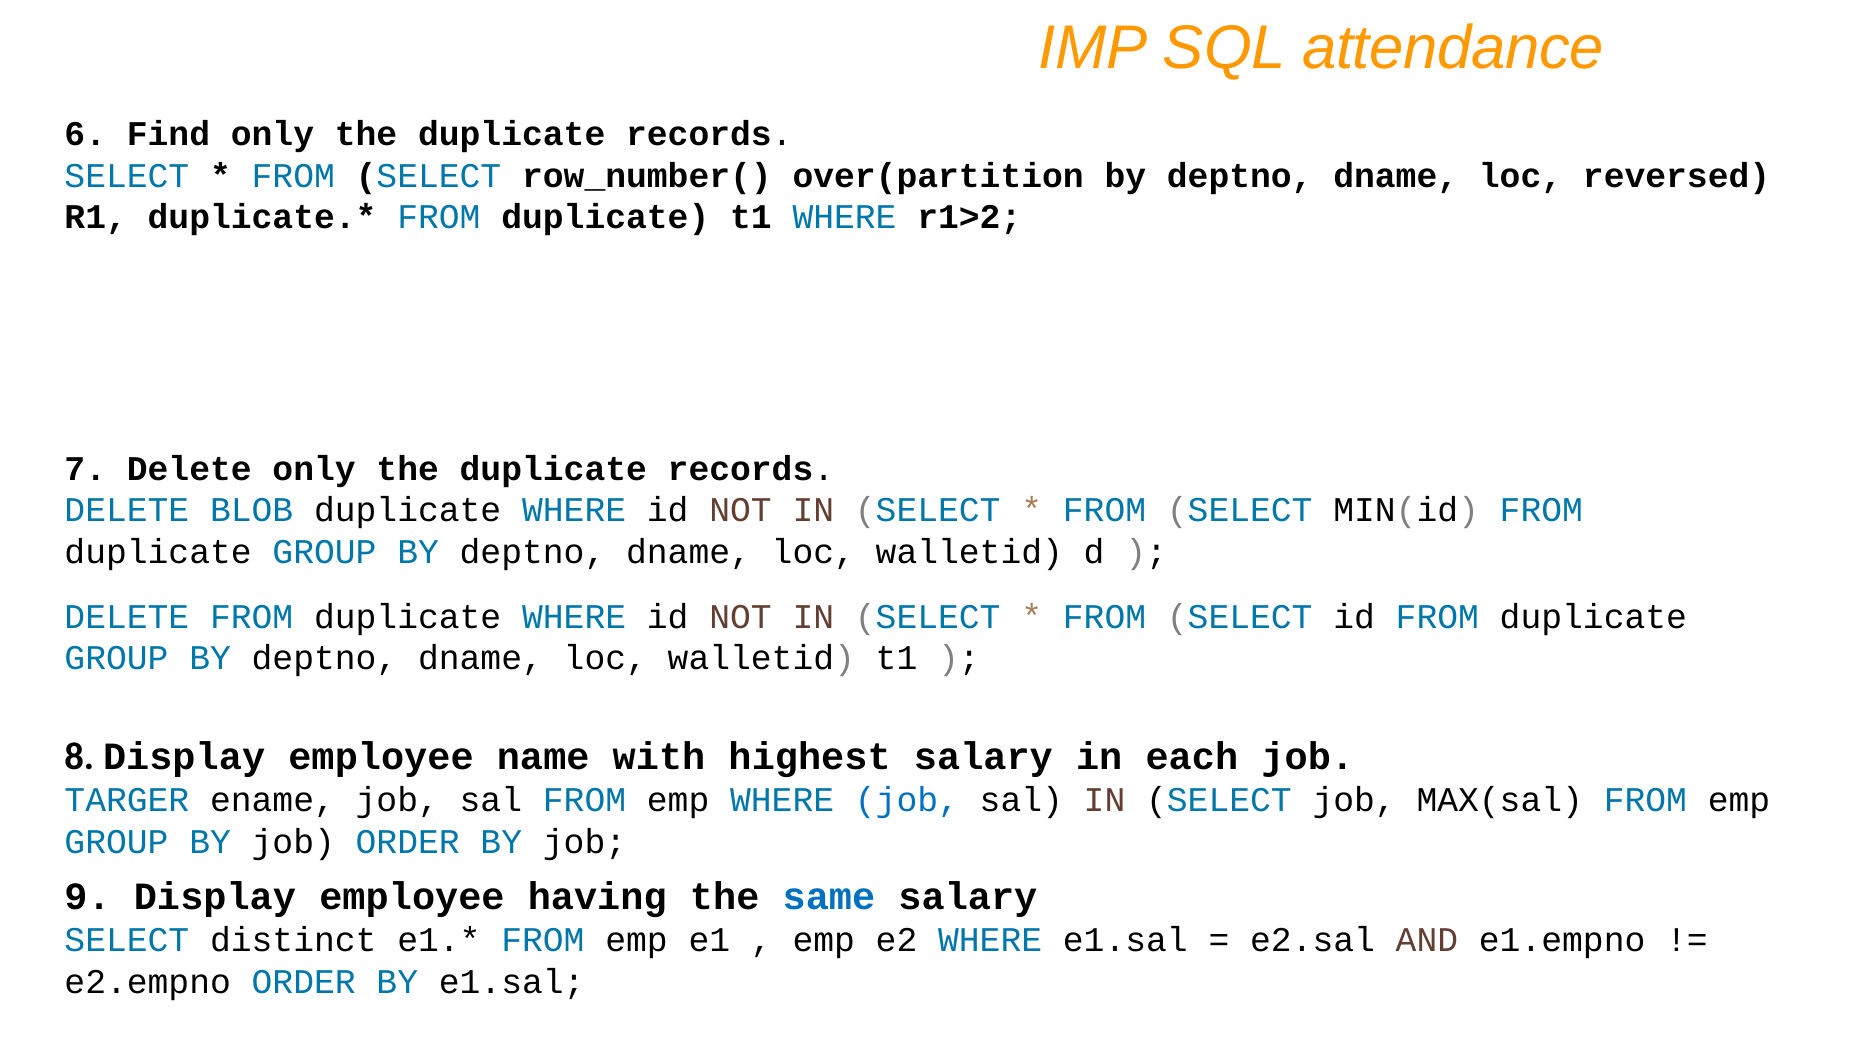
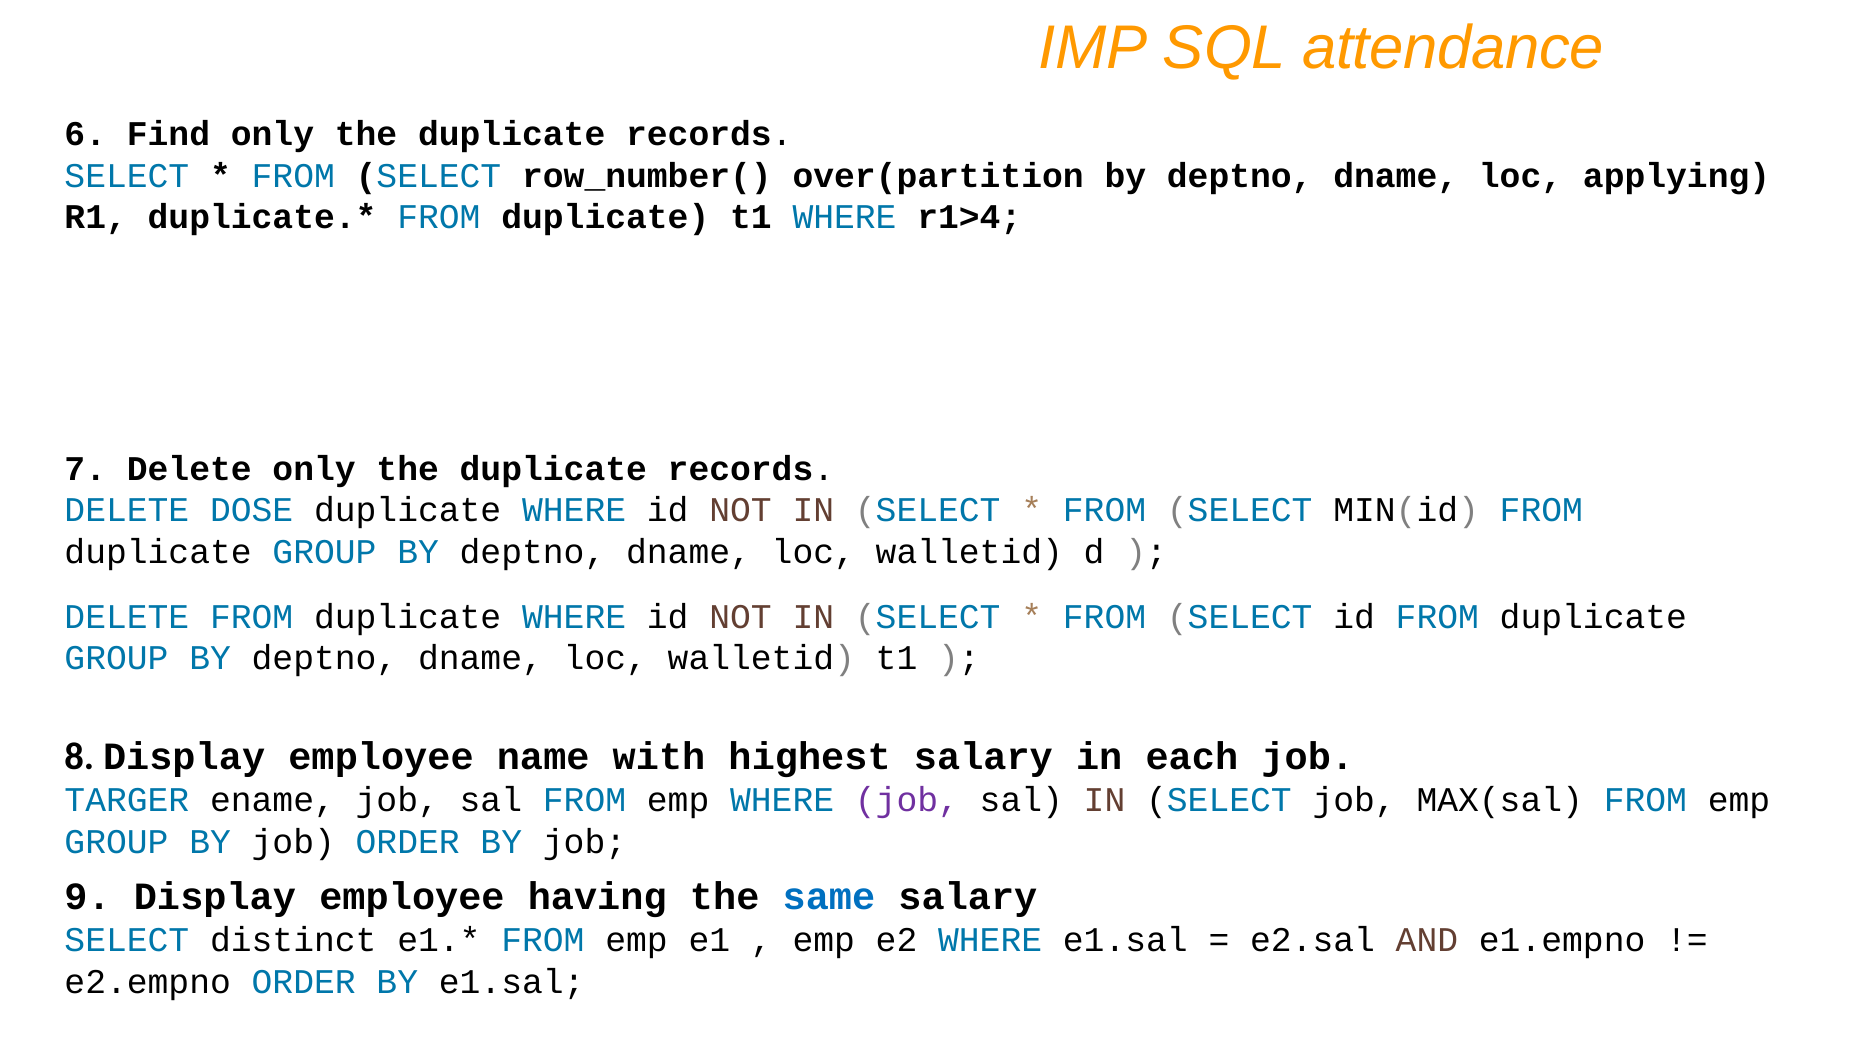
reversed: reversed -> applying
r1>2: r1>2 -> r1>4
BLOB: BLOB -> DOSE
job at (907, 800) colour: blue -> purple
